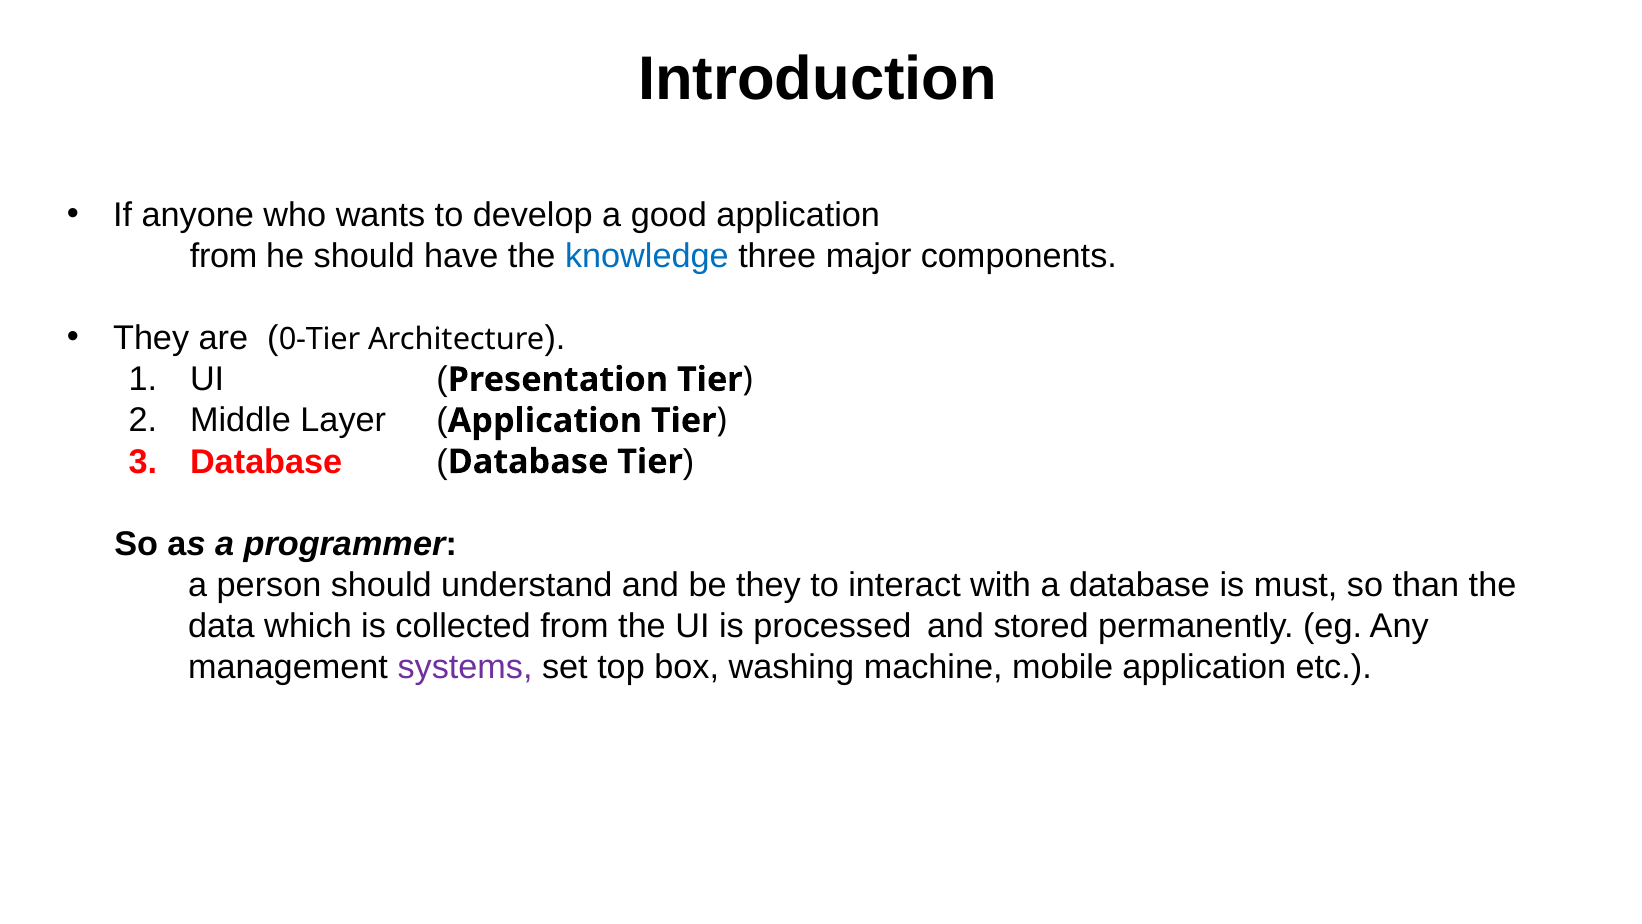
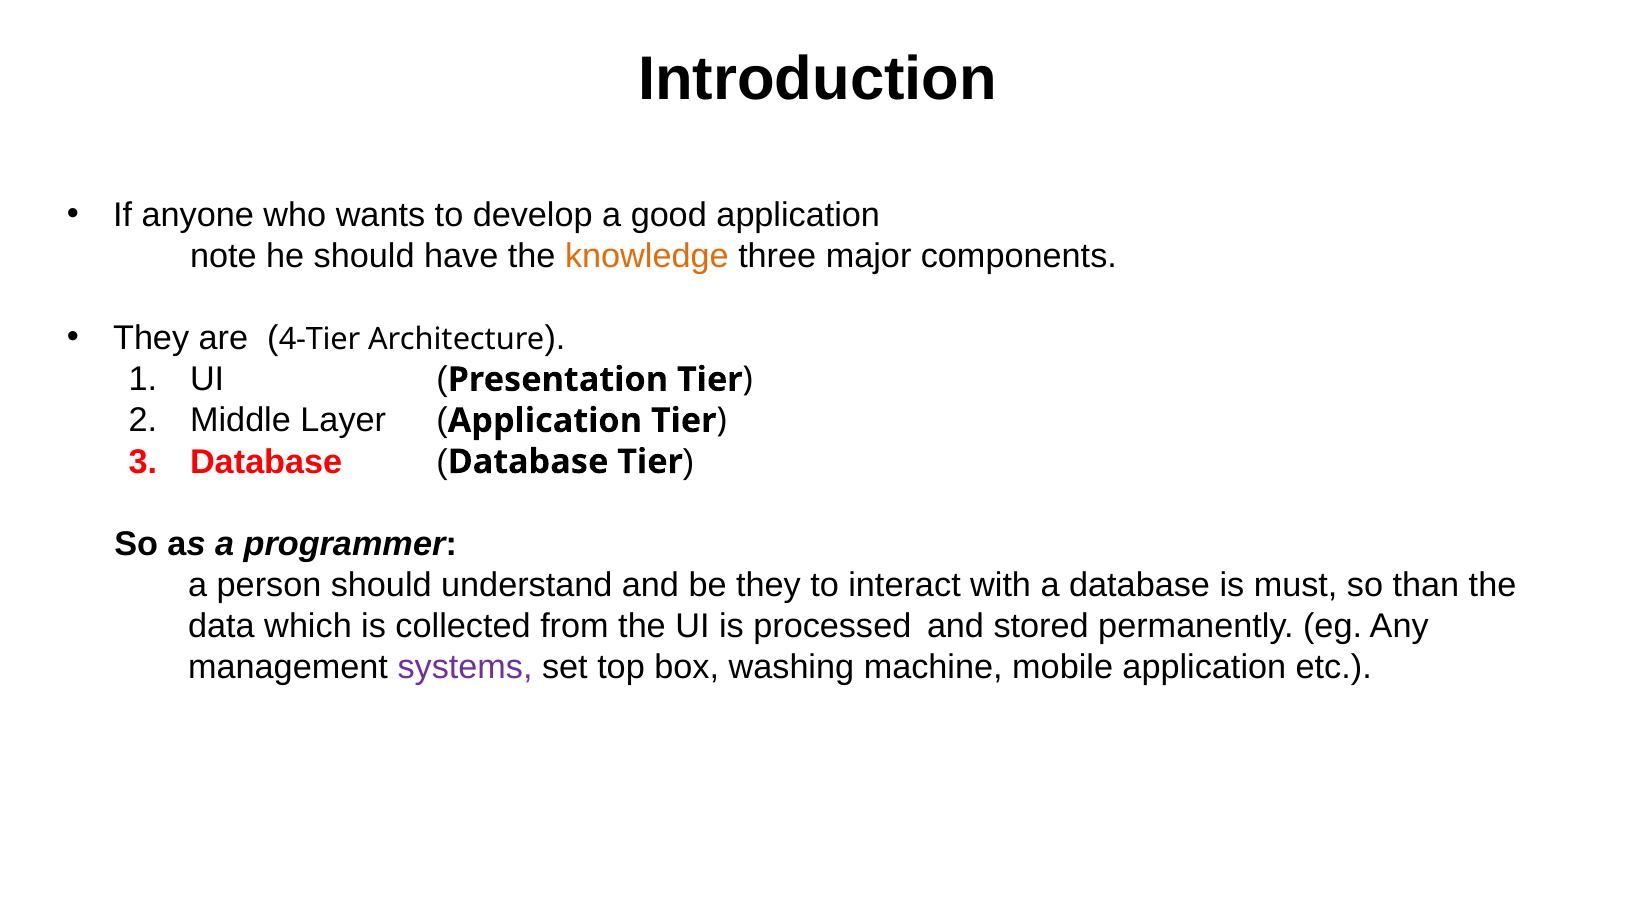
from at (224, 256): from -> note
knowledge colour: blue -> orange
0-Tier: 0-Tier -> 4-Tier
